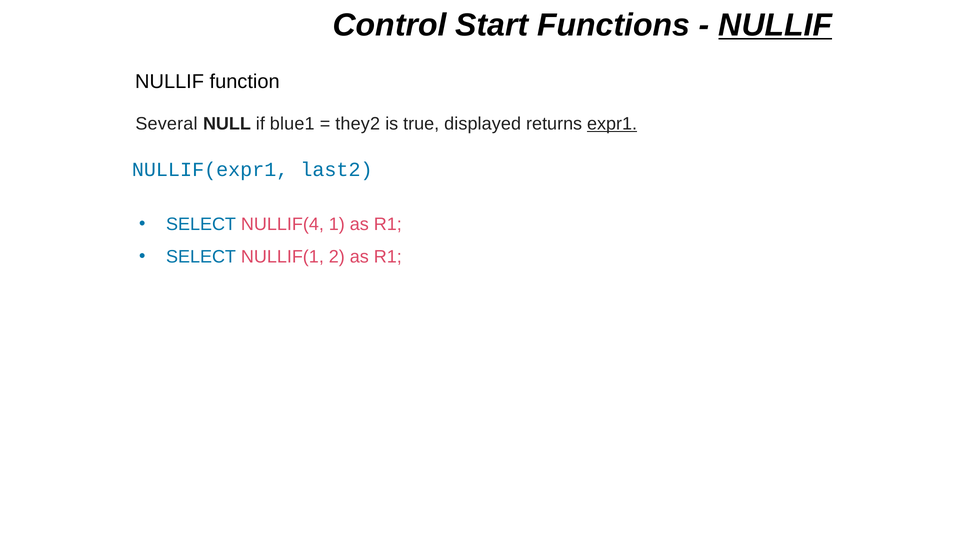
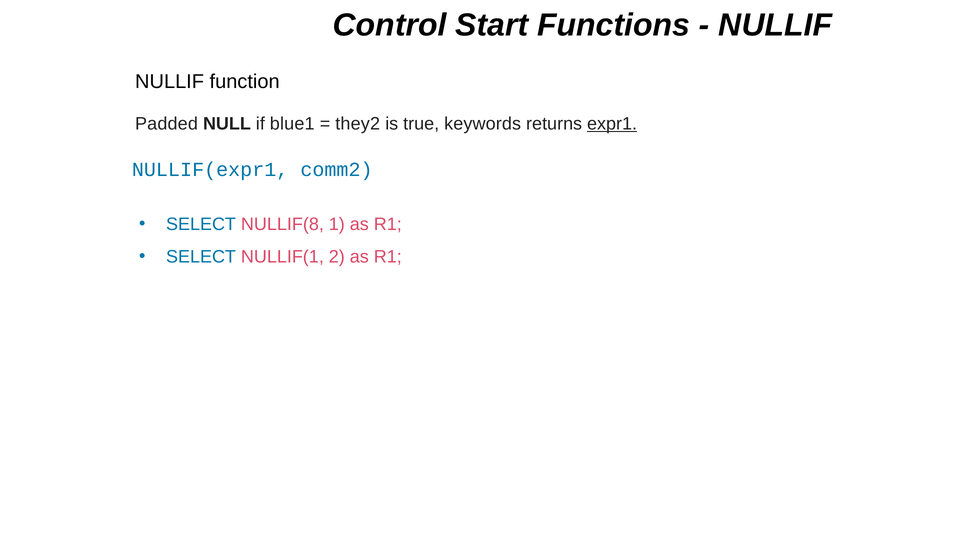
NULLIF at (775, 25) underline: present -> none
Several: Several -> Padded
displayed: displayed -> keywords
last2: last2 -> comm2
NULLIF(4: NULLIF(4 -> NULLIF(8
